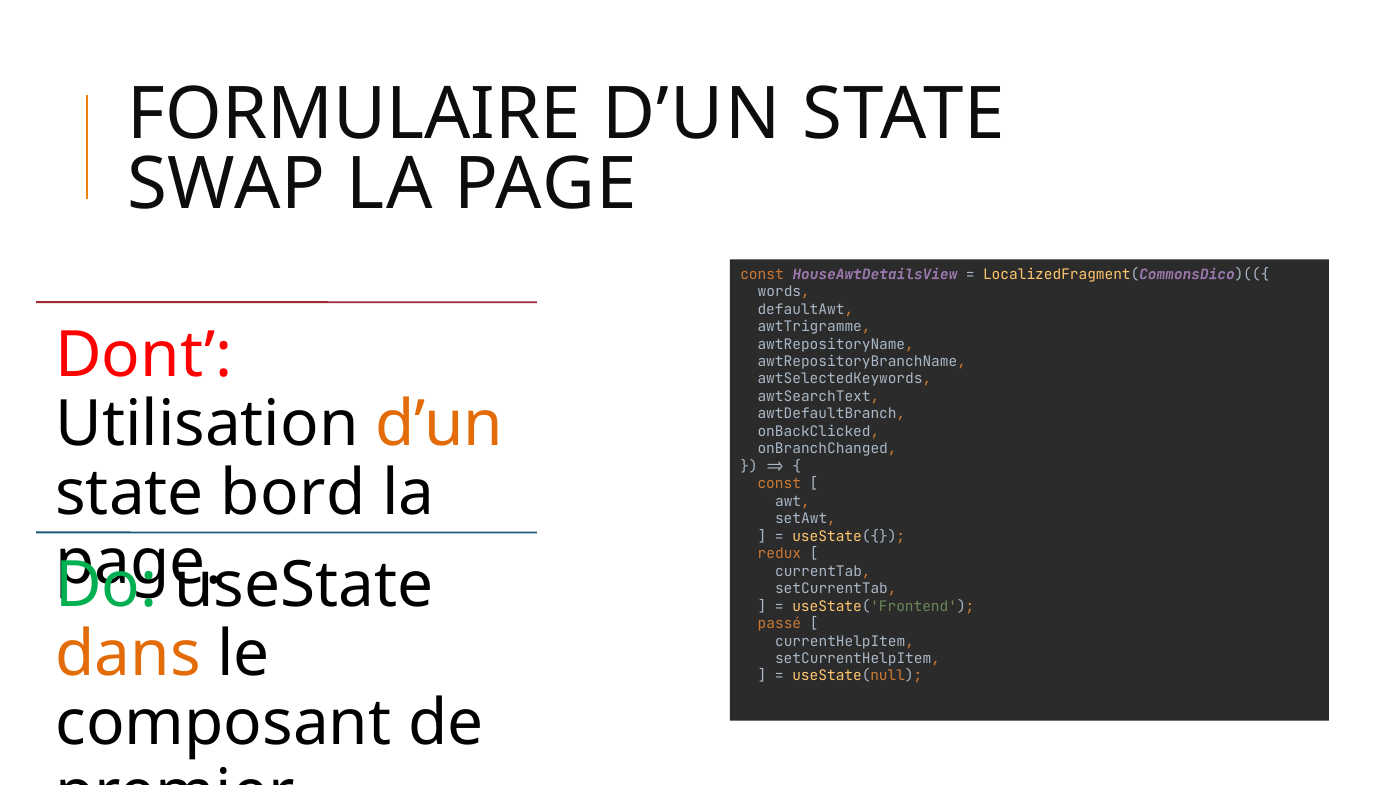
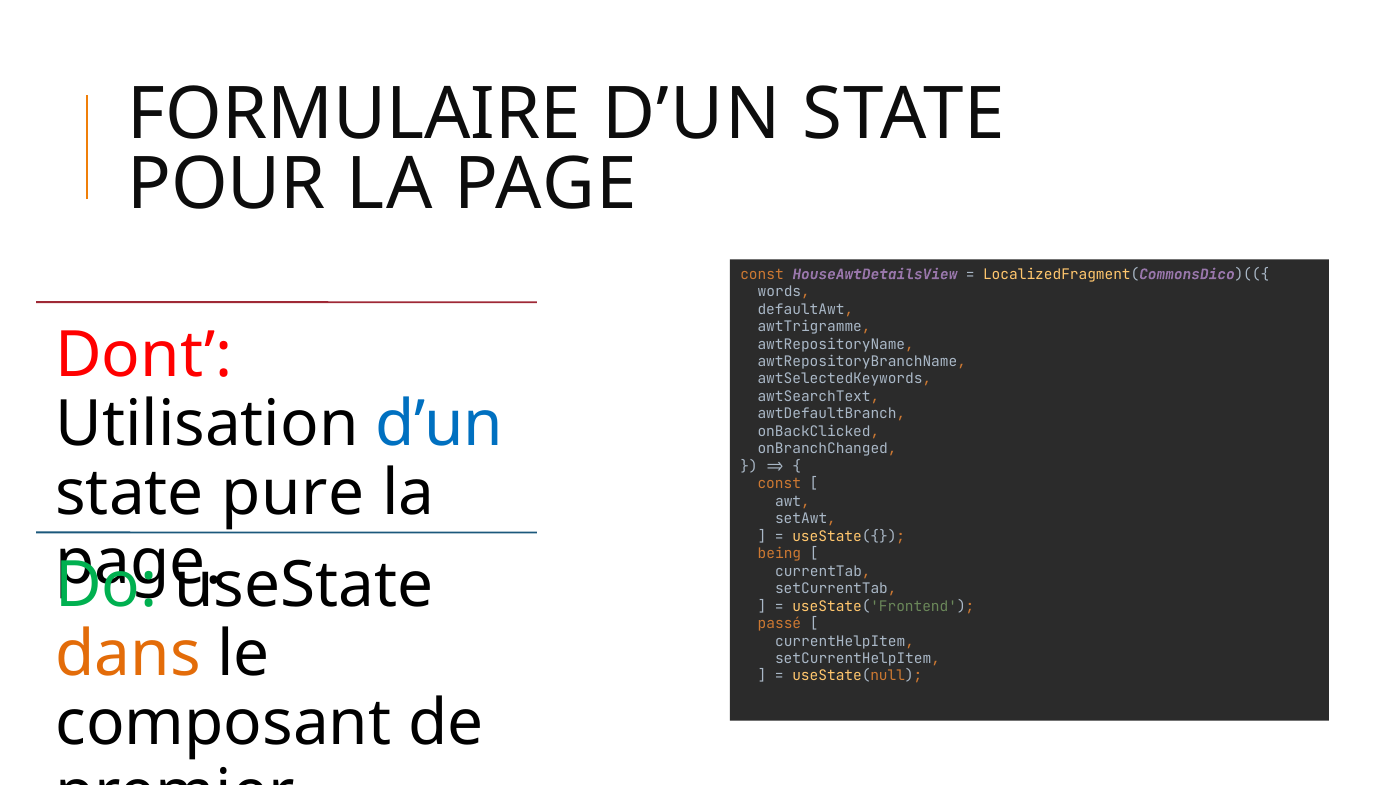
SWAP: SWAP -> POUR
d’un at (439, 424) colour: orange -> blue
bord: bord -> pure
redux: redux -> being
